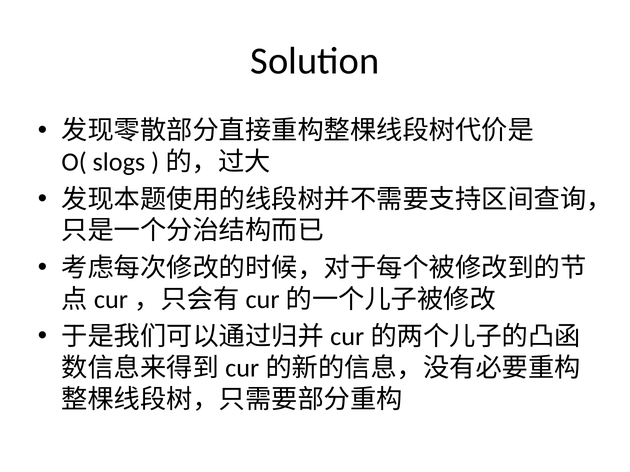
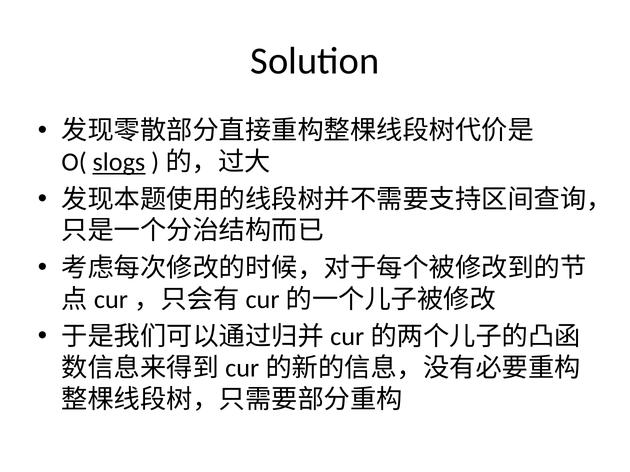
slogs underline: none -> present
